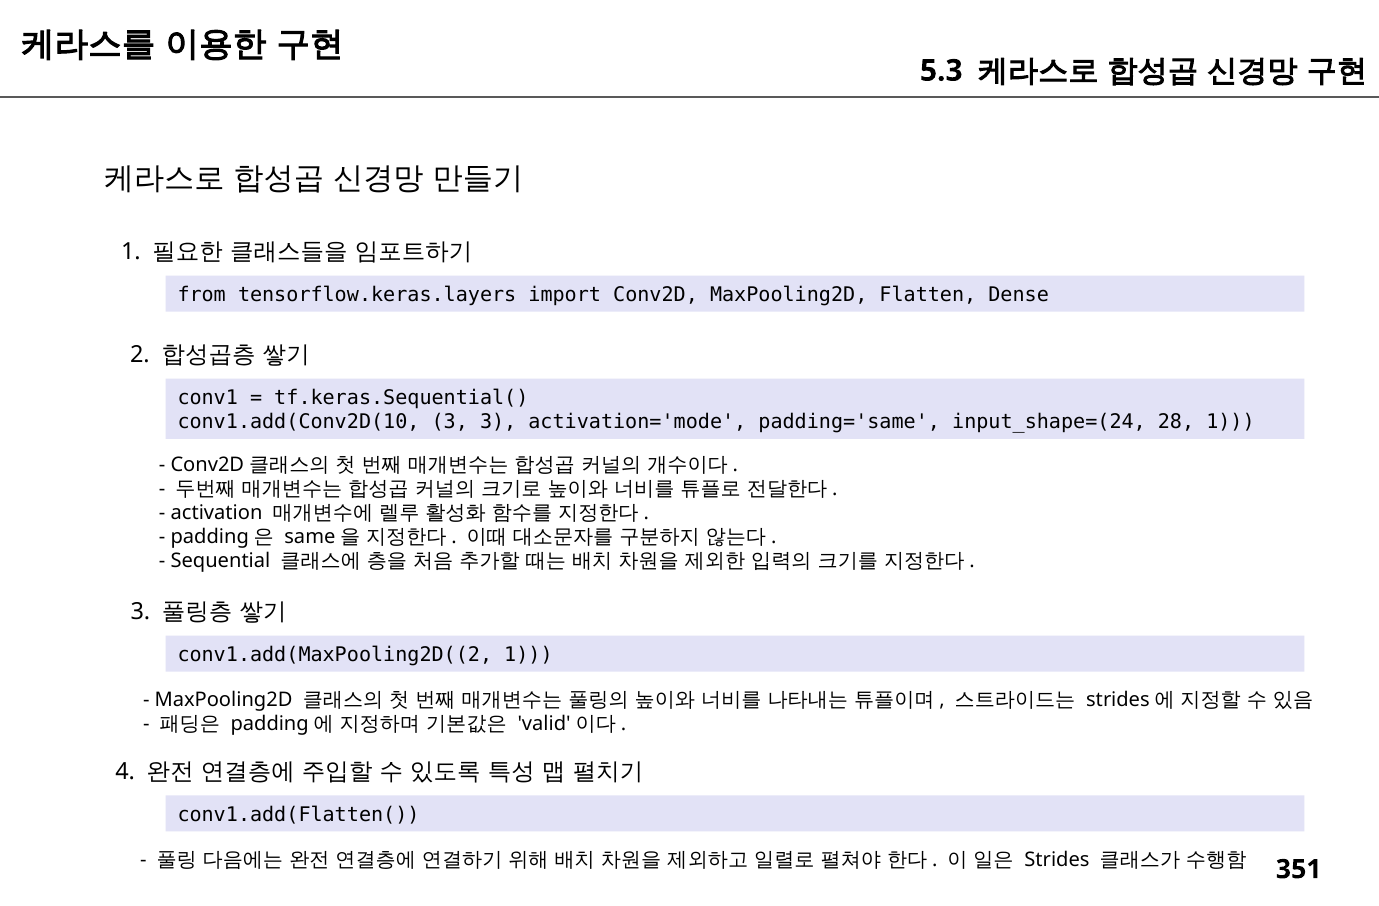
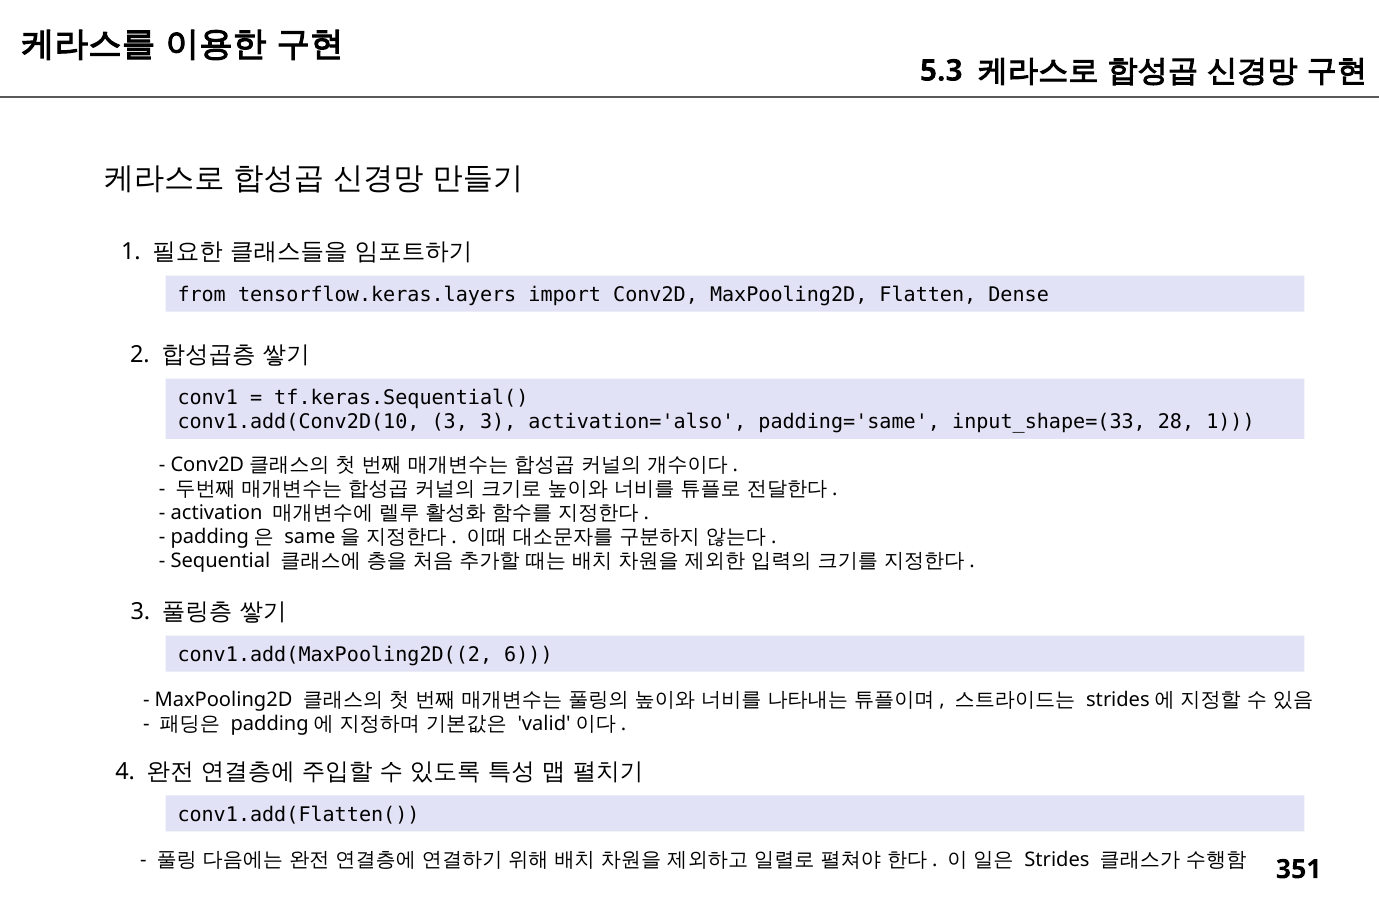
activation='mode: activation='mode -> activation='also
input_shape=(24: input_shape=(24 -> input_shape=(33
conv1.add(MaxPooling2D((2 1: 1 -> 6
